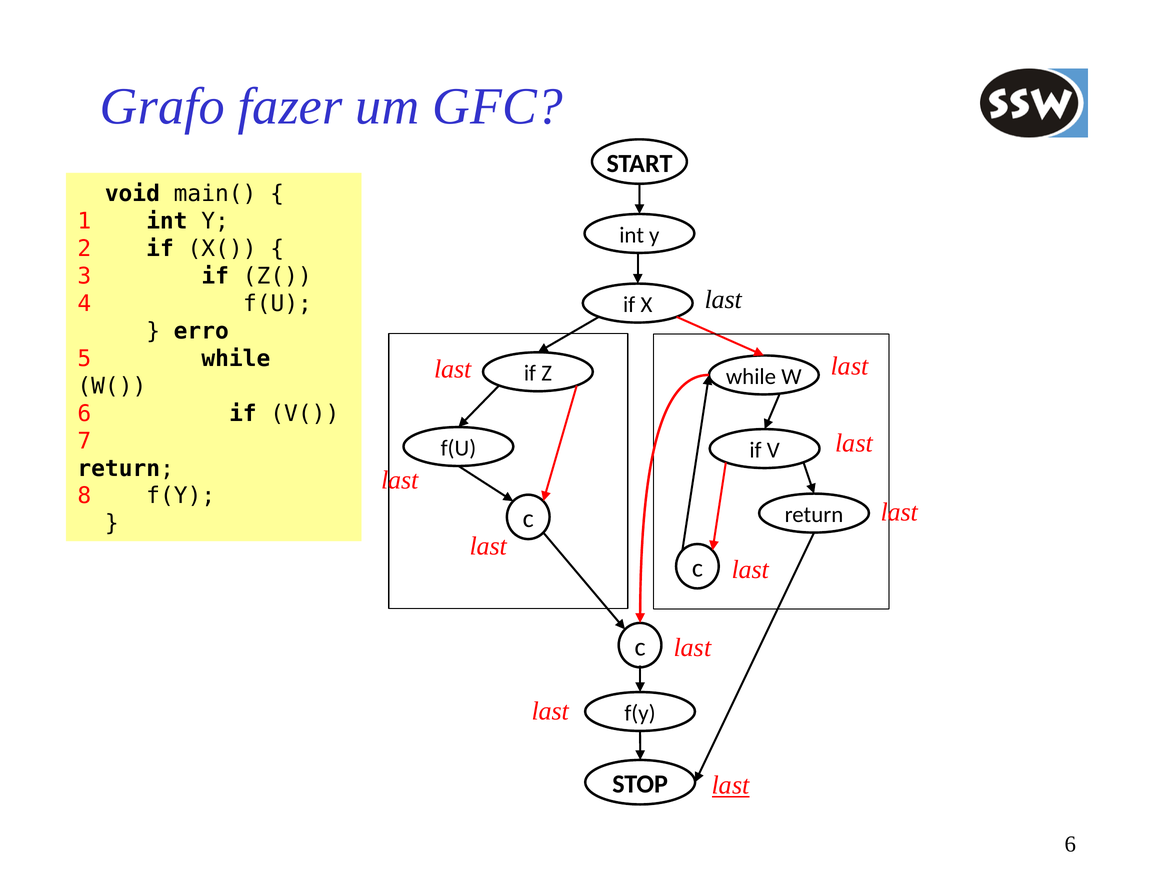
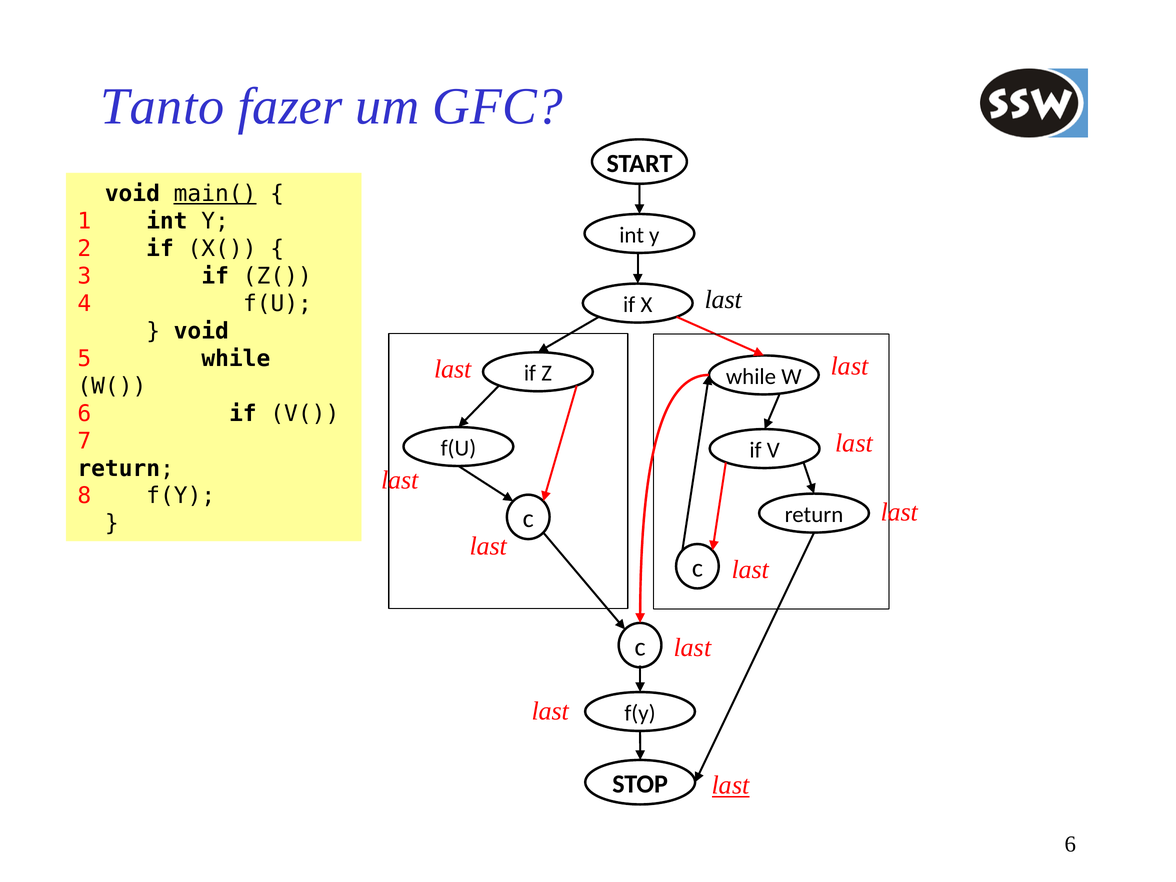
Grafo: Grafo -> Tanto
main( underline: none -> present
erro at (201, 331): erro -> void
